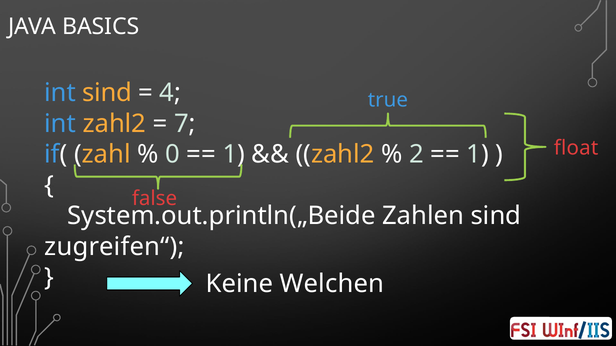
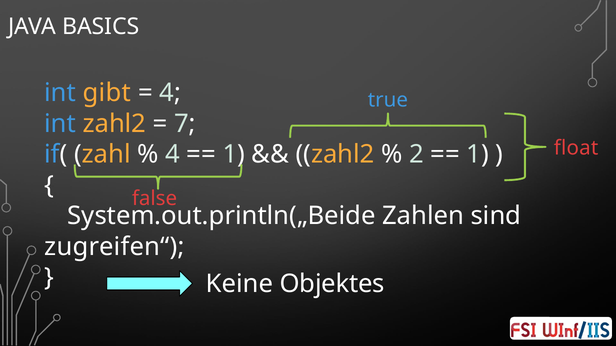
int sind: sind -> gibt
0 at (173, 155): 0 -> 4
Welchen: Welchen -> Objektes
